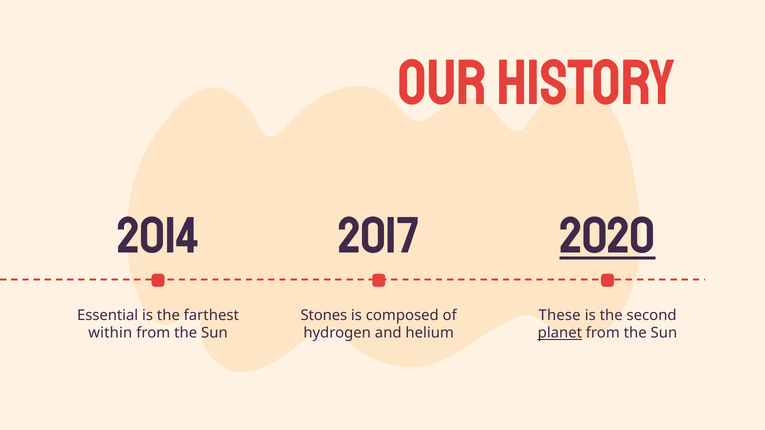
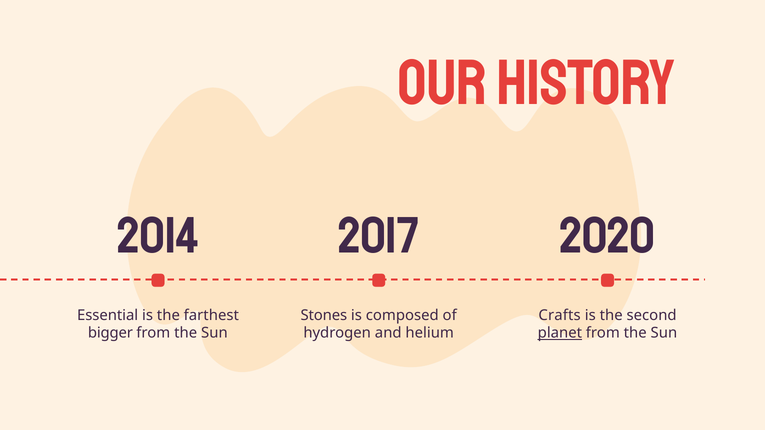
2020 underline: present -> none
These: These -> Crafts
within: within -> bigger
